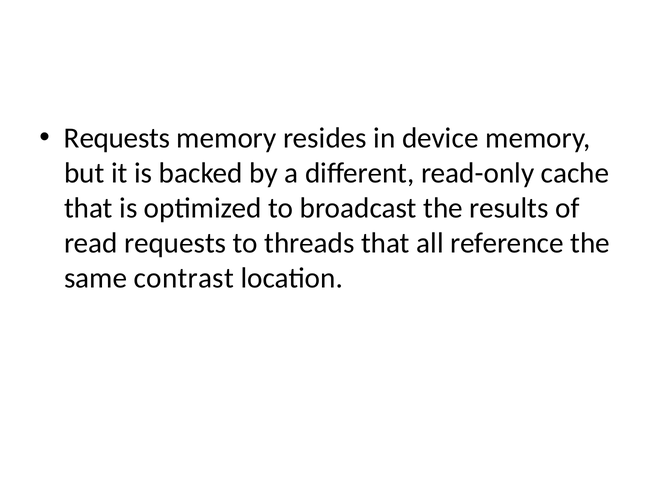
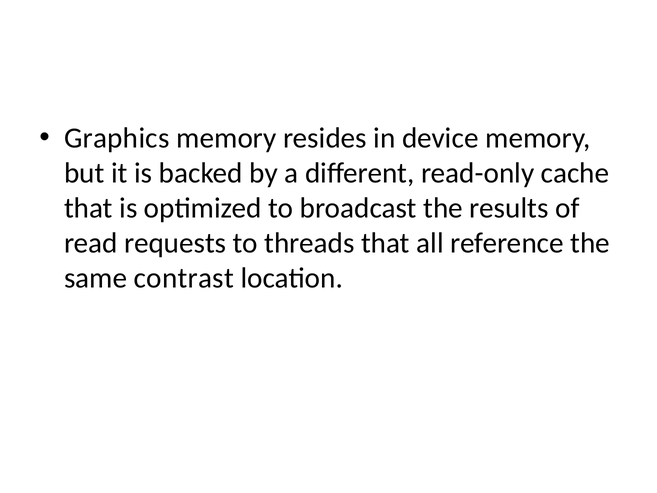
Requests at (117, 138): Requests -> Graphics
